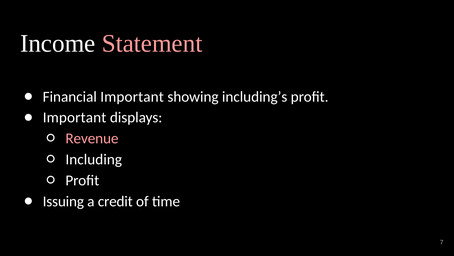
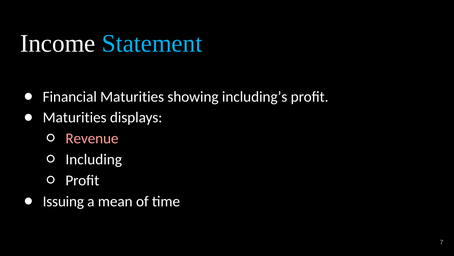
Statement colour: pink -> light blue
Financial Important: Important -> Maturities
Important at (75, 117): Important -> Maturities
credit: credit -> mean
